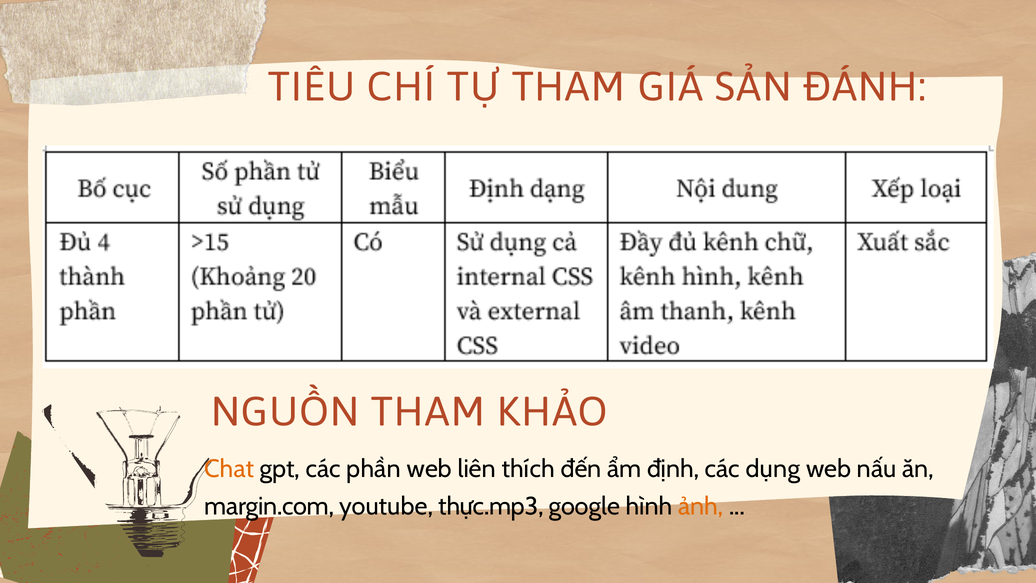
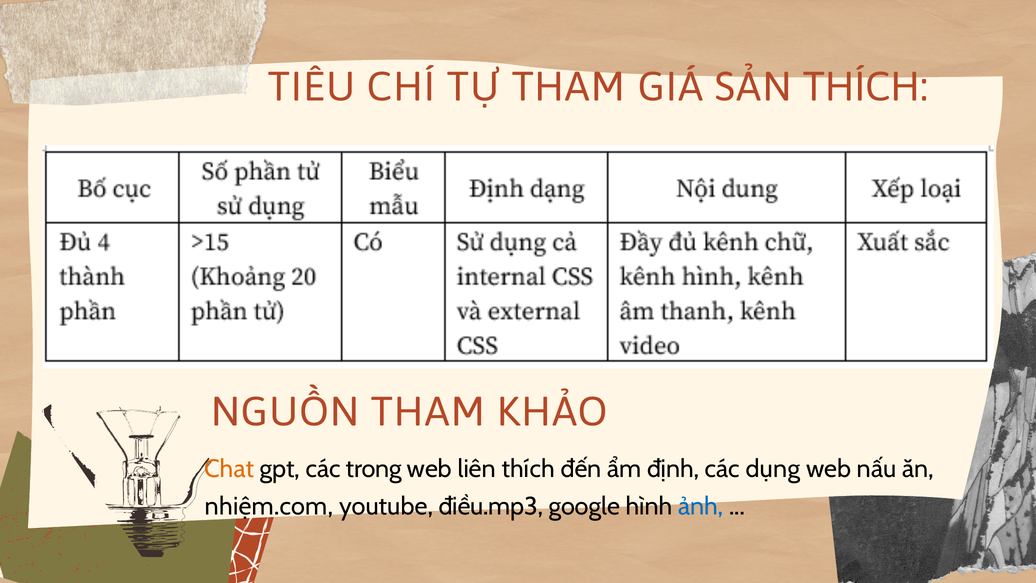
SẢN ĐÁNH: ĐÁNH -> THÍCH
phần: phần -> trong
margin.com: margin.com -> nhiệm.com
thực.mp3: thực.mp3 -> điều.mp3
ảnh colour: orange -> blue
